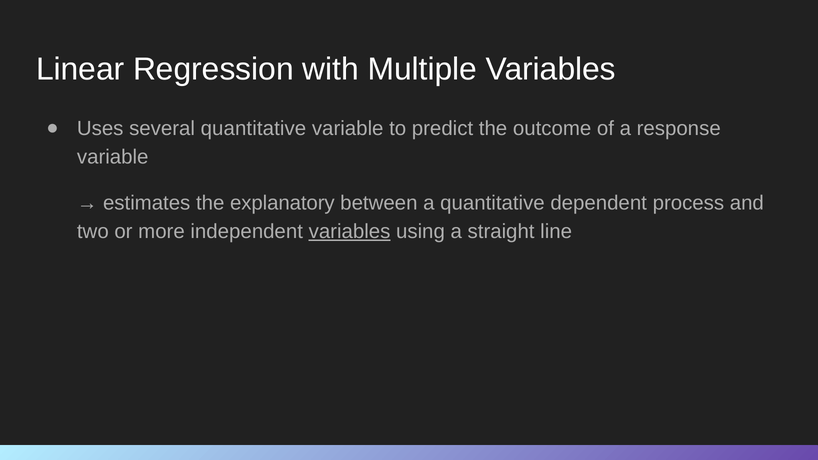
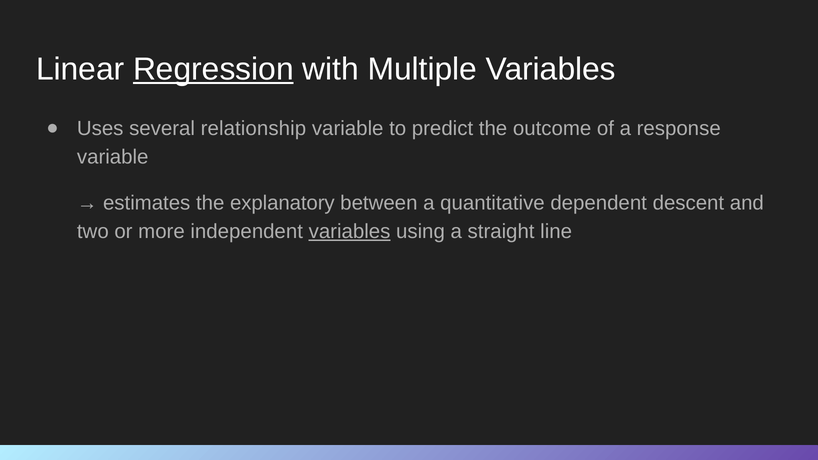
Regression underline: none -> present
several quantitative: quantitative -> relationship
process: process -> descent
